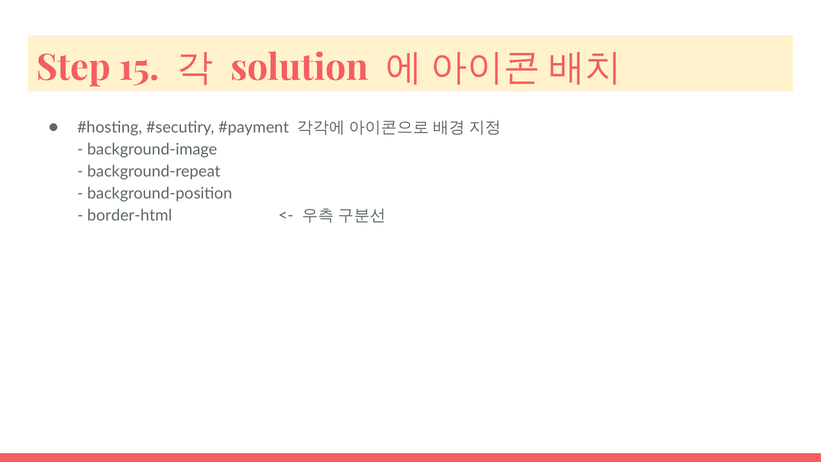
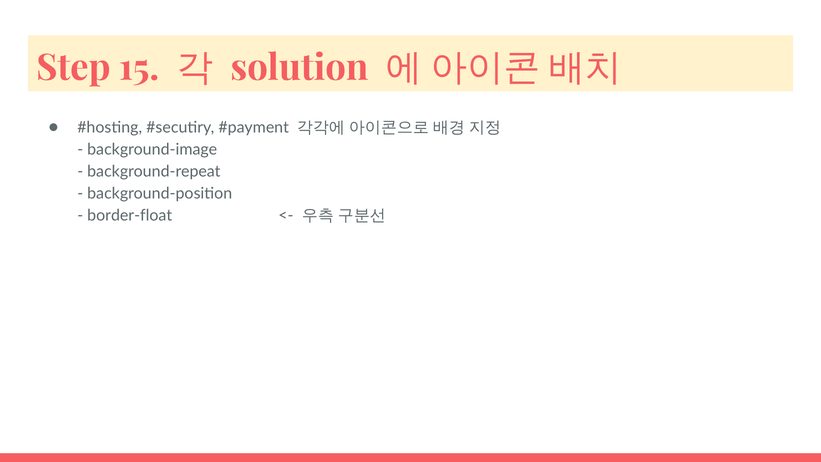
border-html: border-html -> border-float
